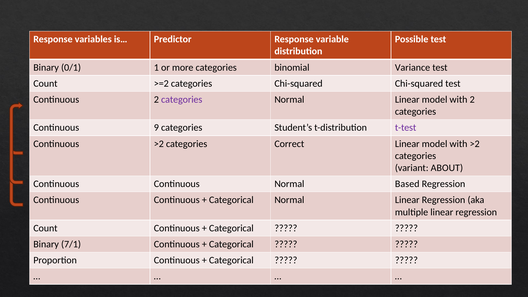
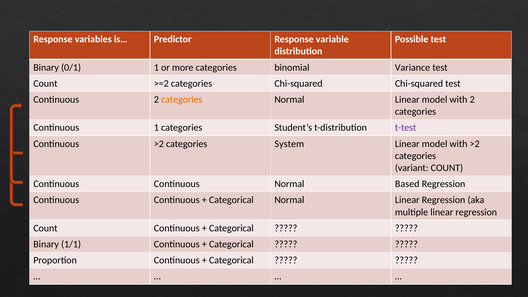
categories at (182, 100) colour: purple -> orange
Continuous 9: 9 -> 1
Correct: Correct -> System
variant ABOUT: ABOUT -> COUNT
7/1: 7/1 -> 1/1
